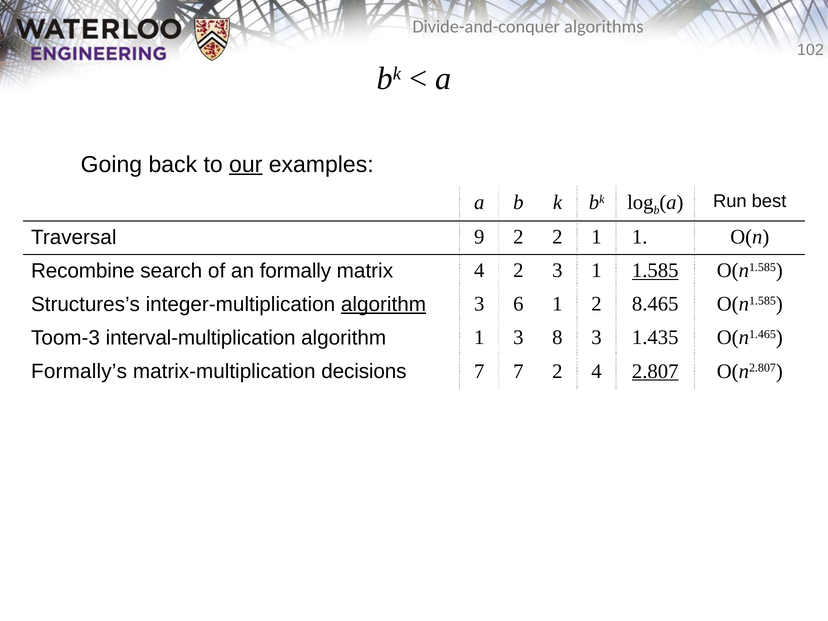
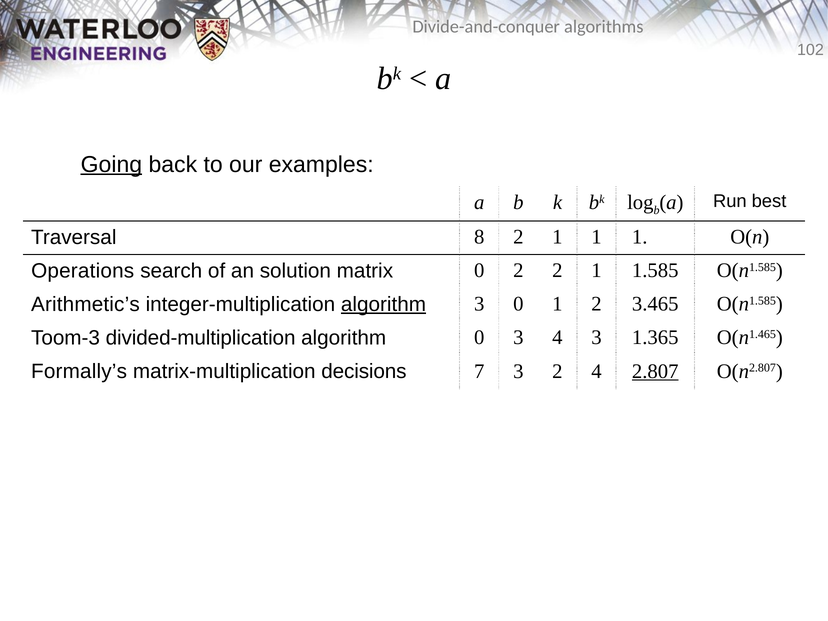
Going underline: none -> present
our underline: present -> none
9: 9 -> 8
2 at (557, 237): 2 -> 1
Recombine: Recombine -> Operations
formally: formally -> solution
matrix 4: 4 -> 0
2 3: 3 -> 2
1.585 underline: present -> none
Structures’s: Structures’s -> Arithmetic’s
3 6: 6 -> 0
8.465: 8.465 -> 3.465
interval-multiplication: interval-multiplication -> divided-multiplication
algorithm 1: 1 -> 0
3 8: 8 -> 4
1.435: 1.435 -> 1.365
7 7: 7 -> 3
